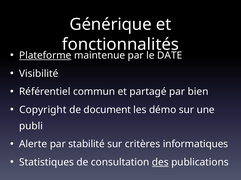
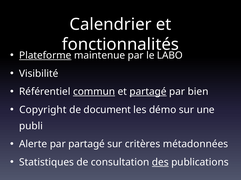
Générique: Générique -> Calendrier
DATE: DATE -> LABO
commun underline: none -> present
partagé at (148, 92) underline: none -> present
par stabilité: stabilité -> partagé
informatiques: informatiques -> métadonnées
